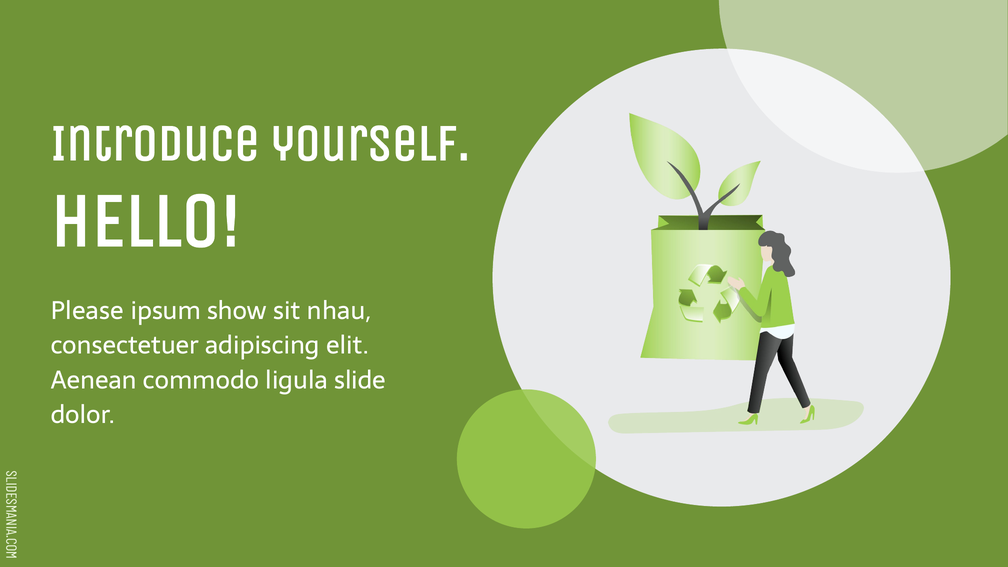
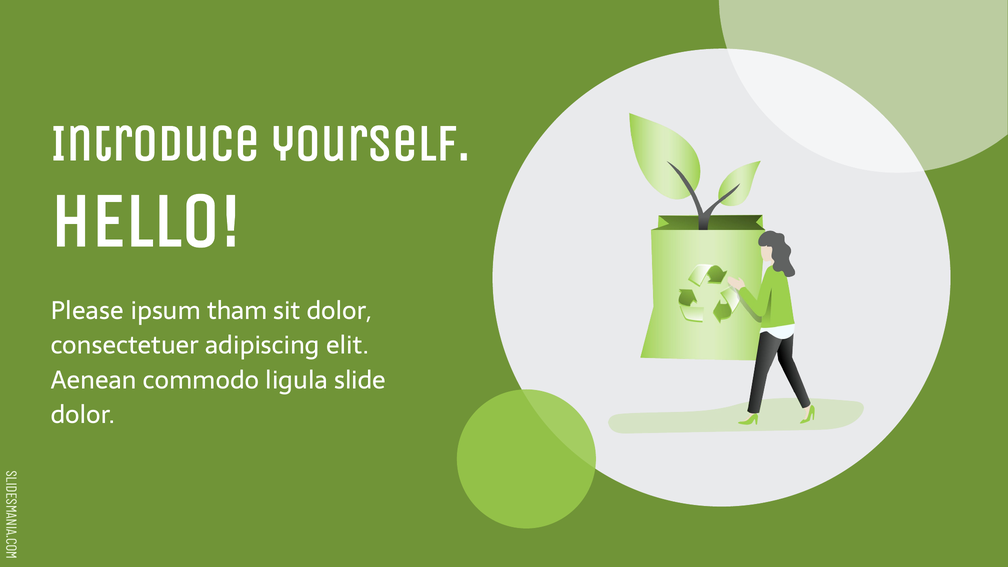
show: show -> tham
sit nhau: nhau -> dolor
